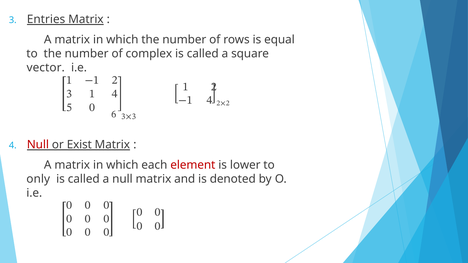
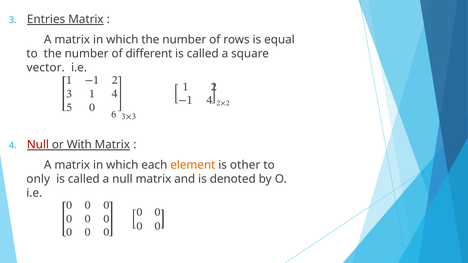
complex: complex -> different
Exist: Exist -> With
element colour: red -> orange
lower: lower -> other
